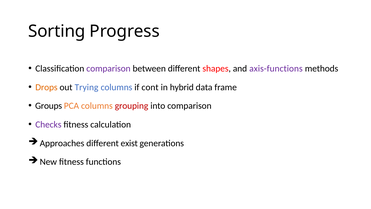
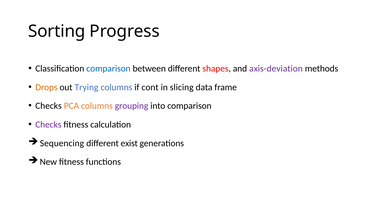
comparison at (108, 68) colour: purple -> blue
axis-functions: axis-functions -> axis-deviation
hybrid: hybrid -> slicing
Groups at (49, 106): Groups -> Checks
grouping colour: red -> purple
Approaches: Approaches -> Sequencing
